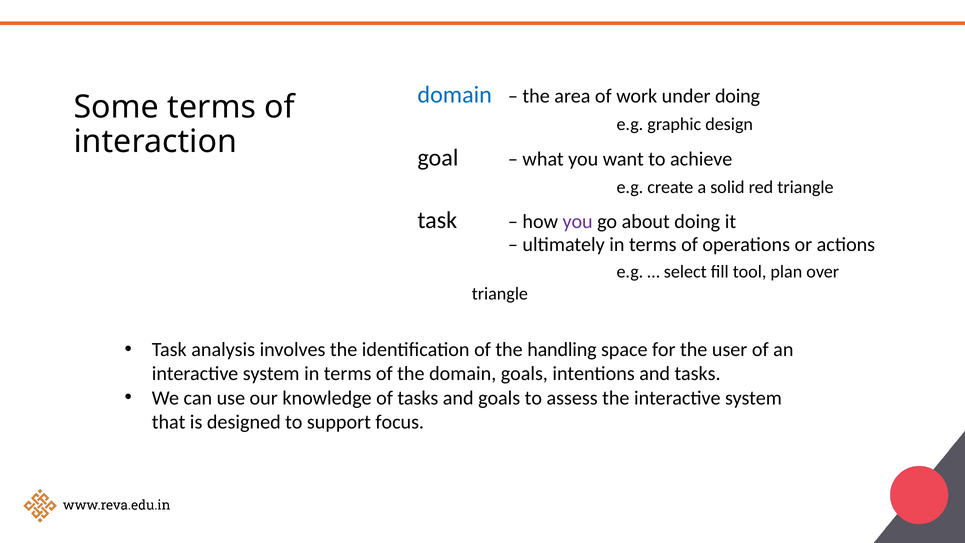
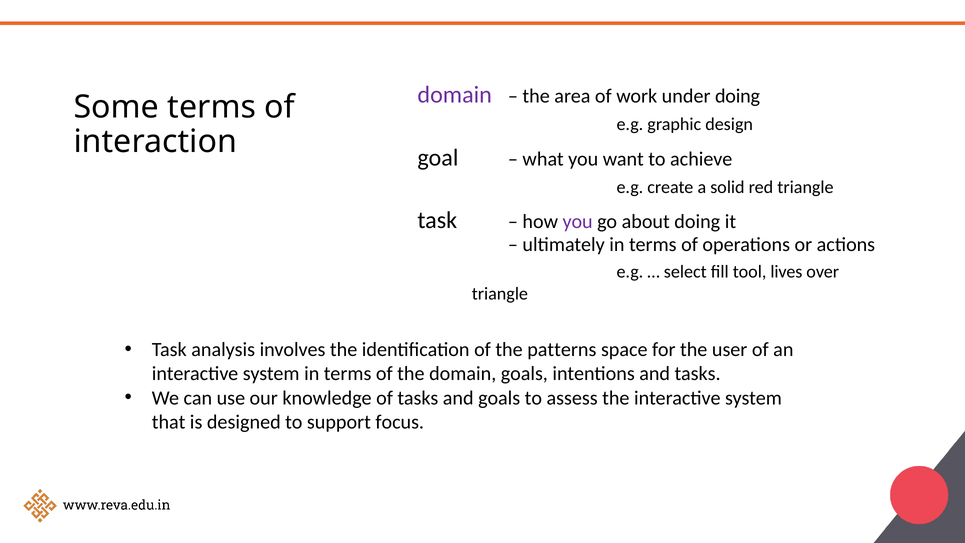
domain at (455, 95) colour: blue -> purple
plan: plan -> lives
handling: handling -> patterns
